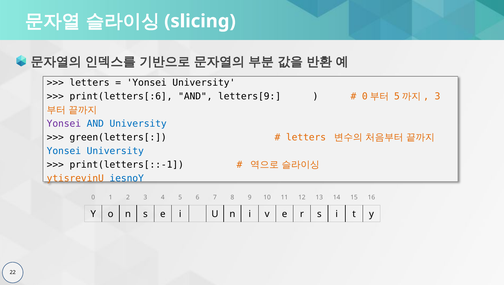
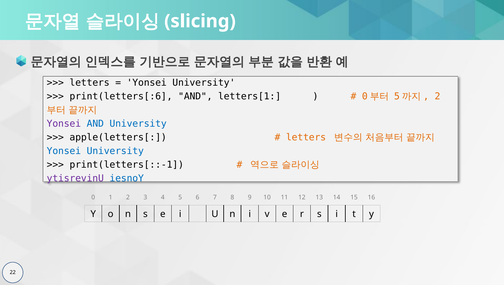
letters[9: letters[9 -> letters[1
3 at (438, 96): 3 -> 2
green(letters[: green(letters[ -> apple(letters[
ytisrevinU colour: orange -> purple
